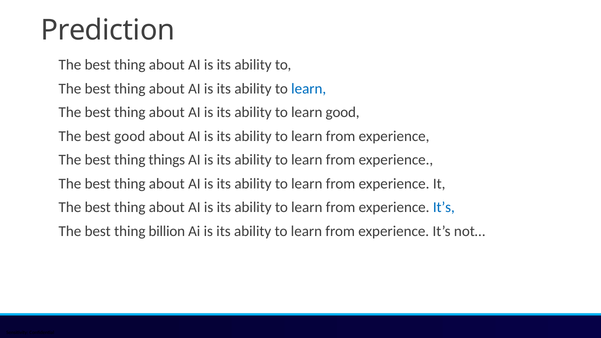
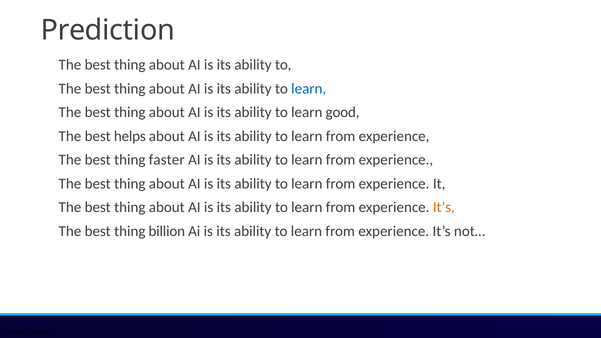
best good: good -> helps
things: things -> faster
It’s at (444, 207) colour: blue -> orange
